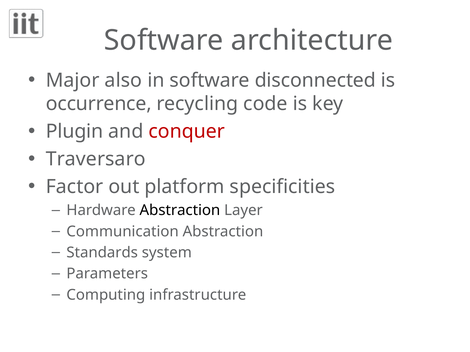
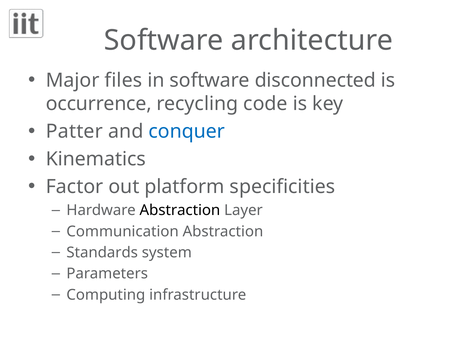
also: also -> files
Plugin: Plugin -> Patter
conquer colour: red -> blue
Traversaro: Traversaro -> Kinematics
